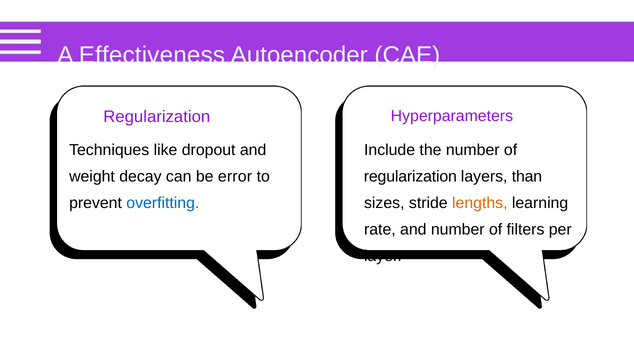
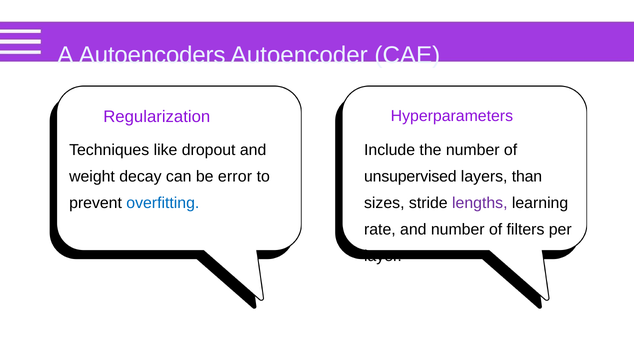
Effectiveness: Effectiveness -> Autoencoders
regularization at (410, 177): regularization -> unsupervised
lengths colour: orange -> purple
